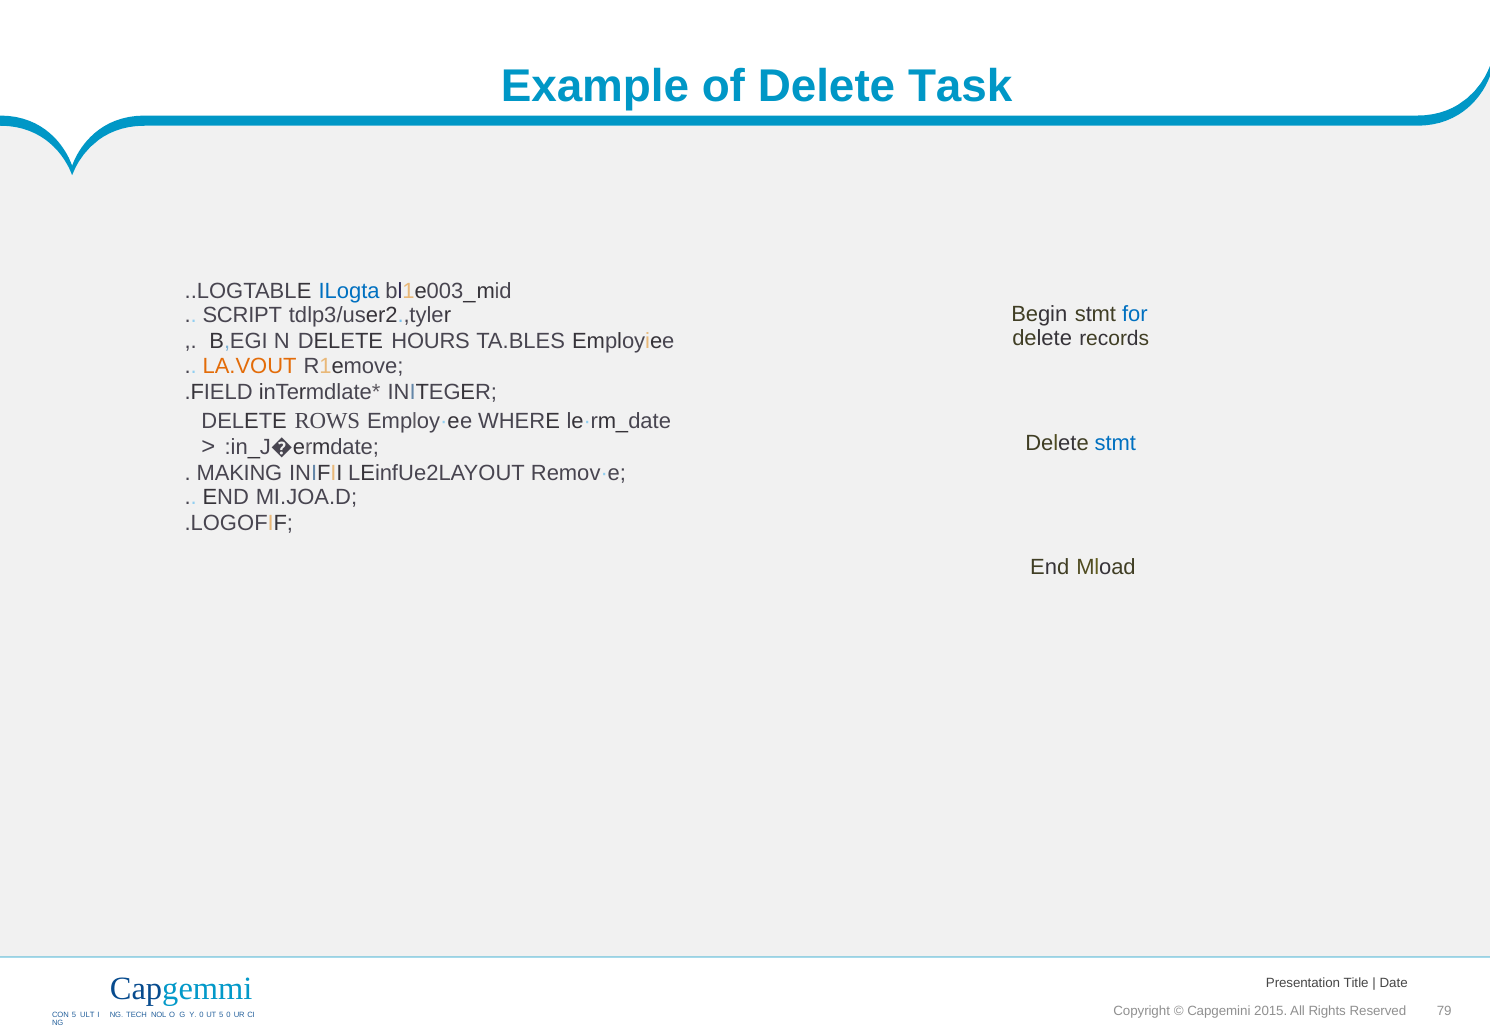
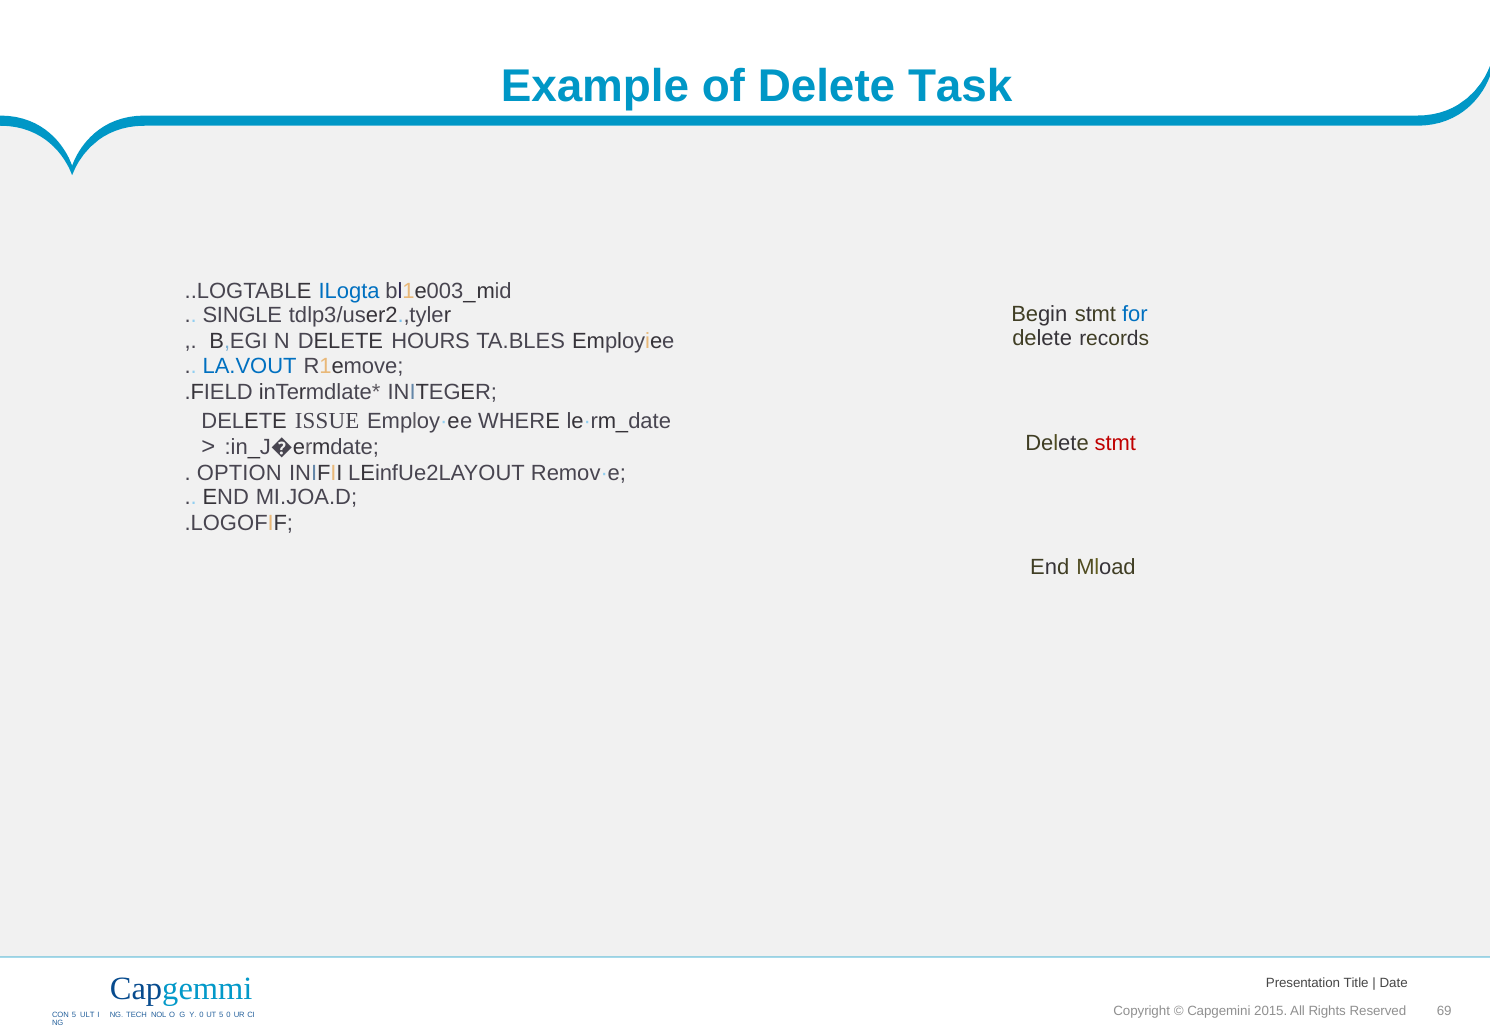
SCRIPT: SCRIPT -> SINGLE
LA.VOUT colour: orange -> blue
ROWS: ROWS -> ISSUE
stmt at (1115, 443) colour: blue -> red
MAKING: MAKING -> OPTION
79: 79 -> 69
